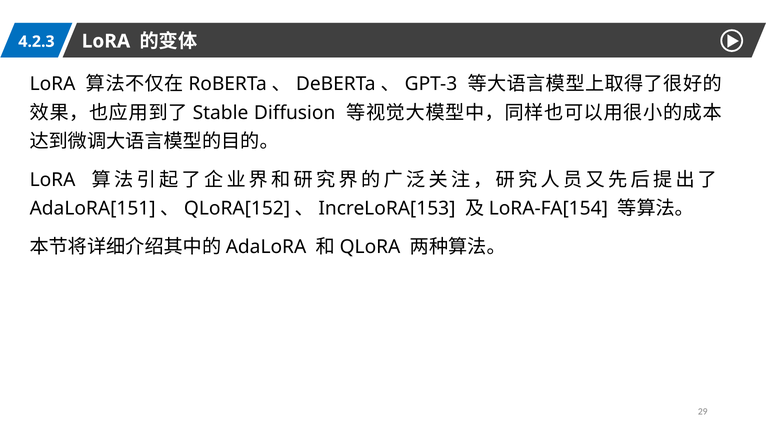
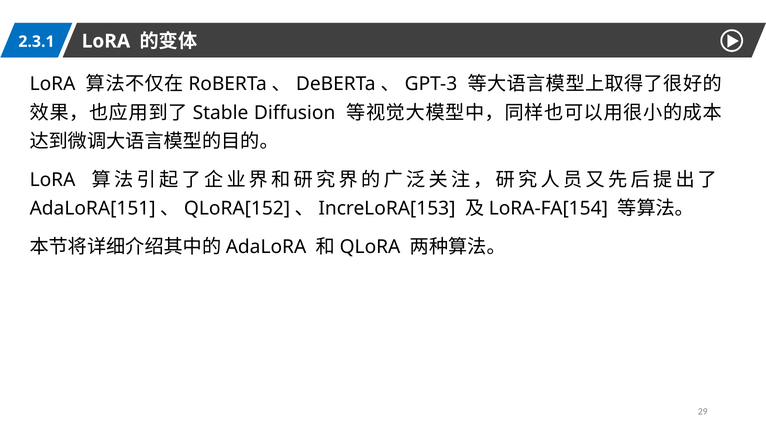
4.2.3: 4.2.3 -> 2.3.1
